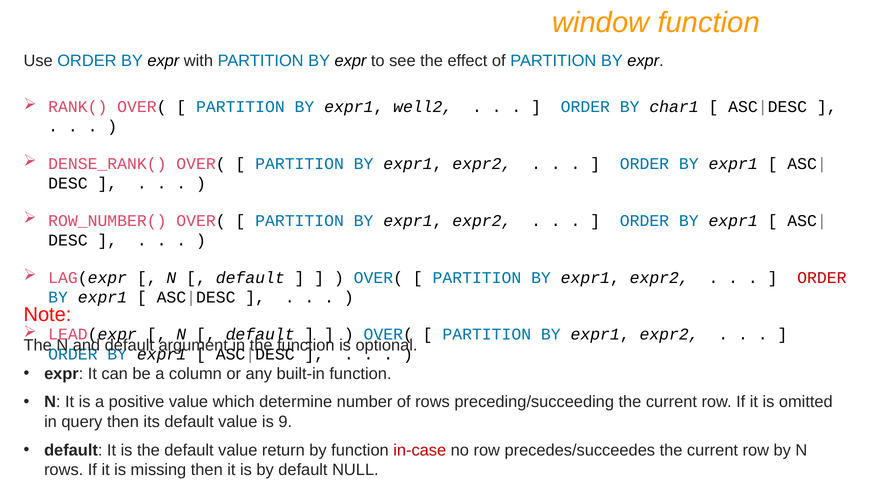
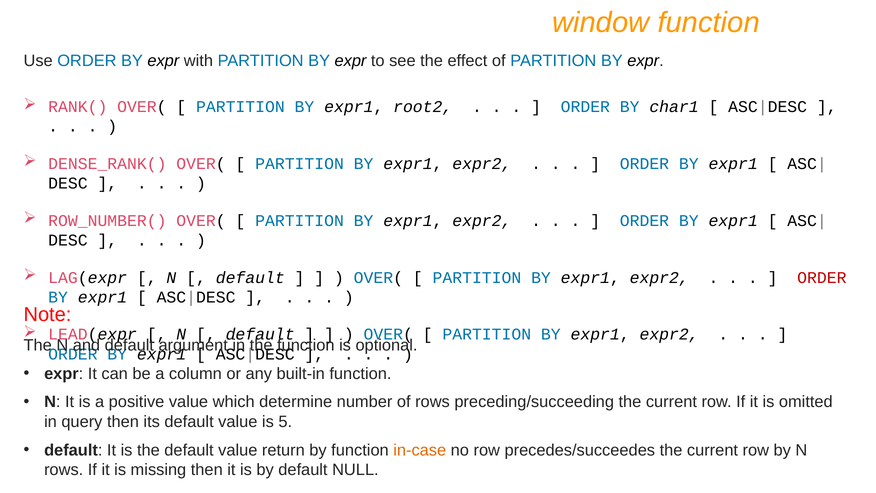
well2: well2 -> root2
9: 9 -> 5
in-case colour: red -> orange
